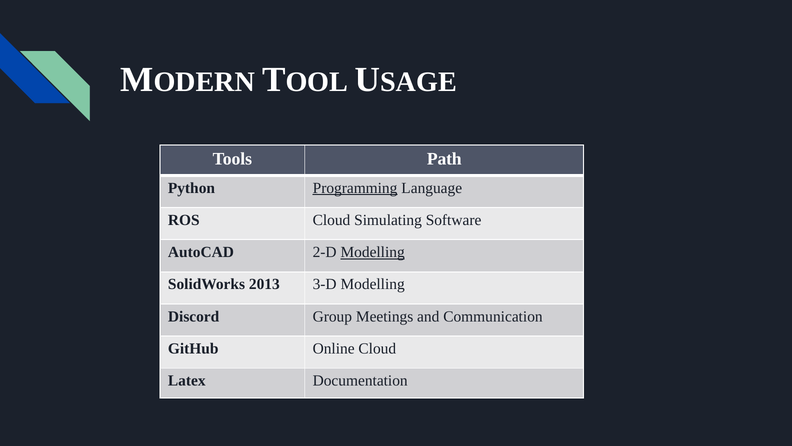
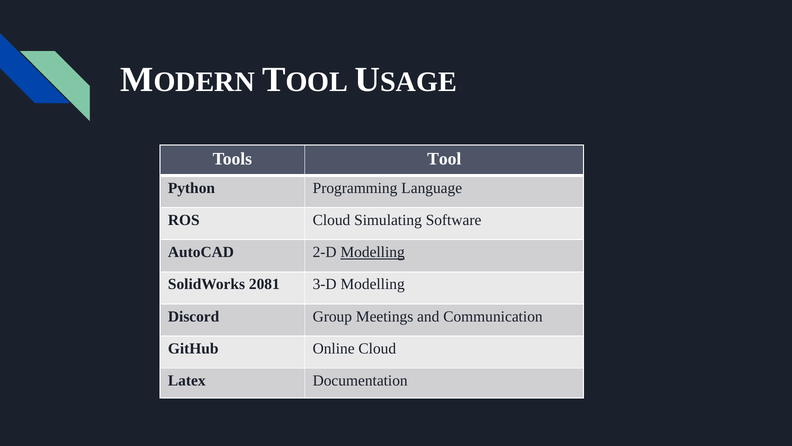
Path: Path -> Tool
Programming underline: present -> none
2013: 2013 -> 2081
